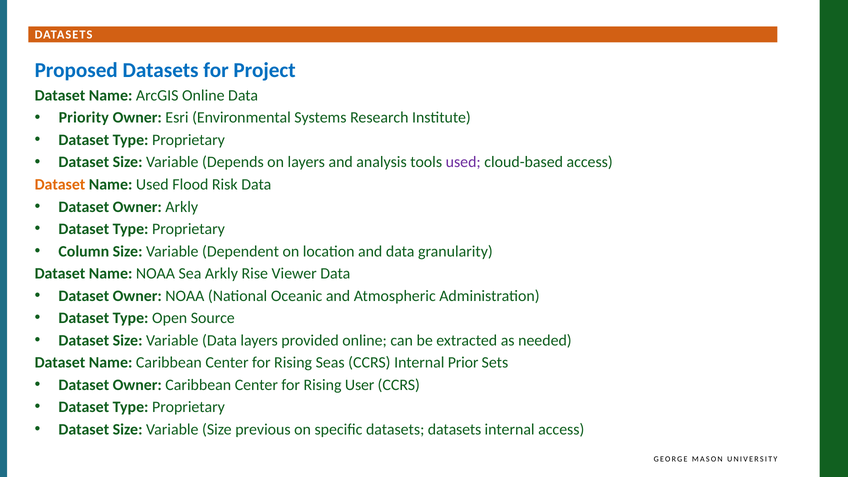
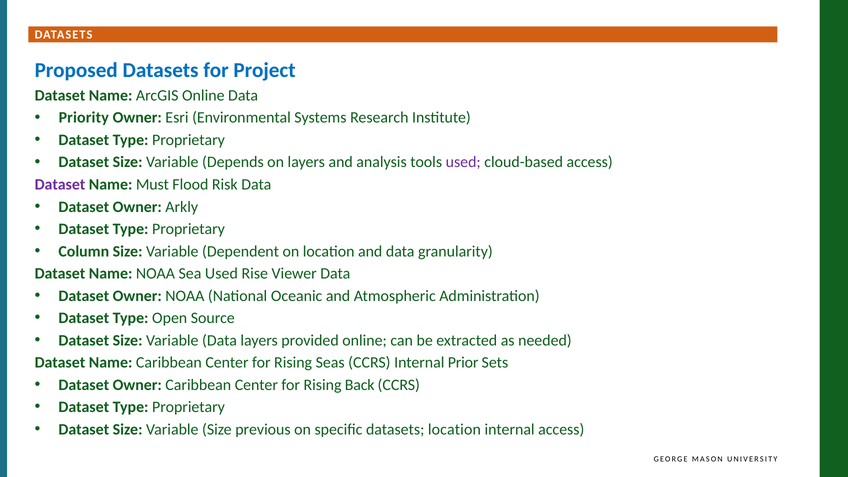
Dataset at (60, 184) colour: orange -> purple
Name Used: Used -> Must
Sea Arkly: Arkly -> Used
User: User -> Back
datasets datasets: datasets -> location
